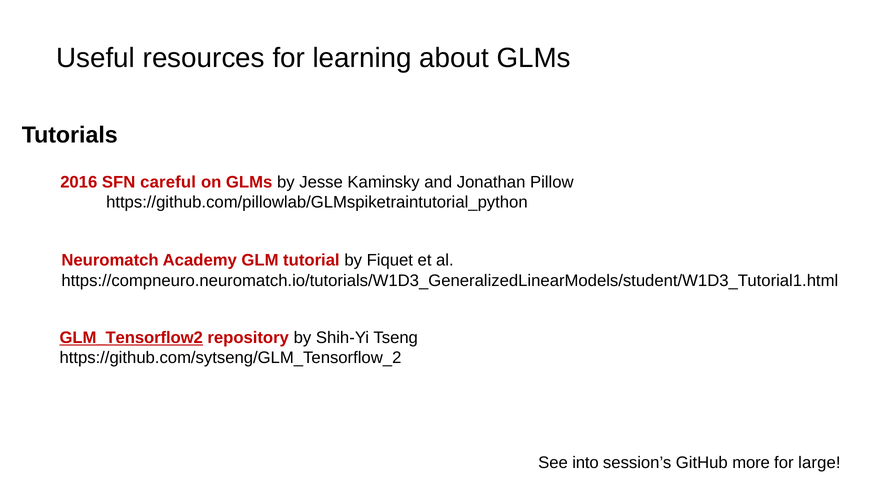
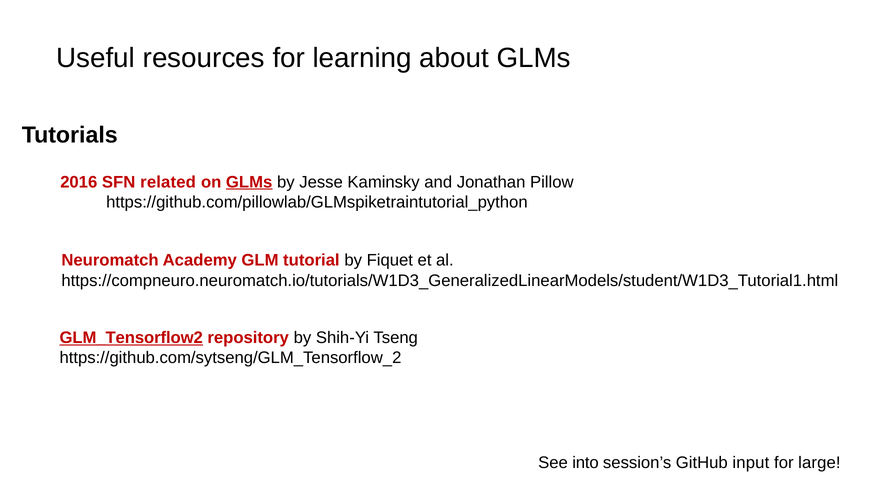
careful: careful -> related
GLMs at (249, 182) underline: none -> present
more: more -> input
